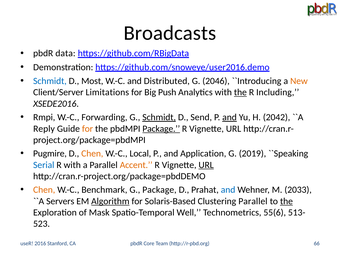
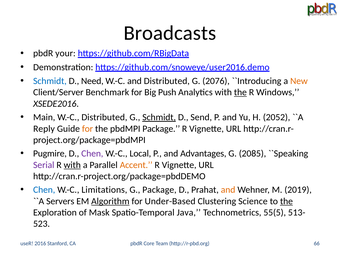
data: data -> your
Most: Most -> Need
2046: 2046 -> 2076
Limitations: Limitations -> Benchmark
Including: Including -> Windows
Rmpi: Rmpi -> Main
W.-C Forwarding: Forwarding -> Distributed
and at (230, 117) underline: present -> none
2042: 2042 -> 2052
Package at (161, 129) underline: present -> none
Chen at (92, 154) colour: orange -> purple
Application: Application -> Advantages
2019: 2019 -> 2085
Serial colour: blue -> purple
with at (72, 165) underline: none -> present
URL at (206, 165) underline: present -> none
Chen at (44, 190) colour: orange -> blue
Benchmark: Benchmark -> Limitations
and at (228, 190) colour: blue -> orange
2033: 2033 -> 2019
Solaris-Based: Solaris-Based -> Under-Based
Clustering Parallel: Parallel -> Science
Well: Well -> Java
55(6: 55(6 -> 55(5
